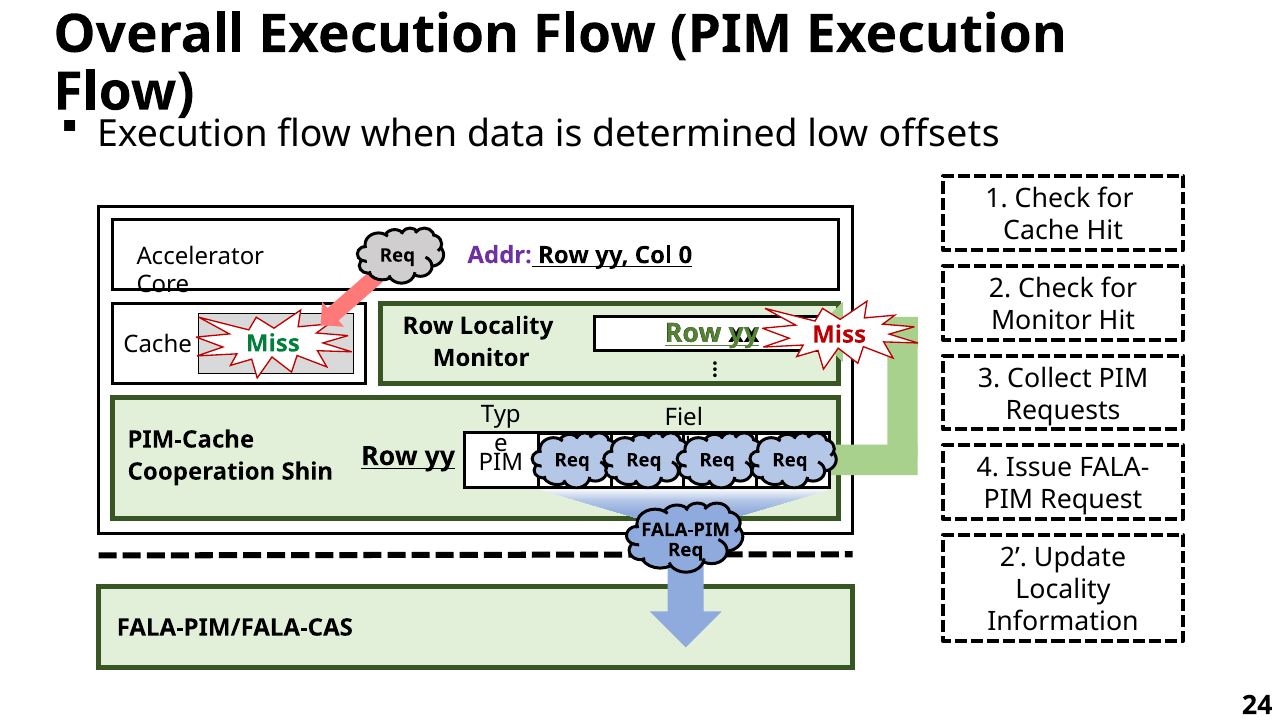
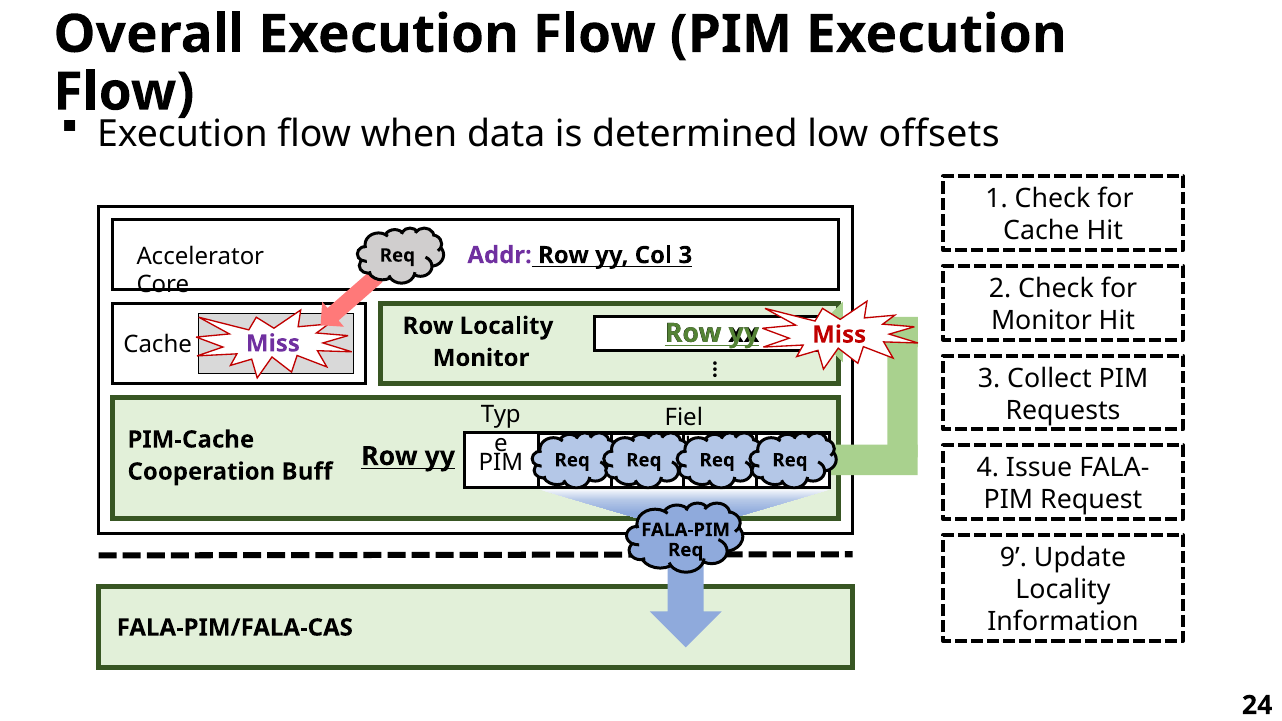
Col 0: 0 -> 3
Miss at (273, 344) colour: green -> purple
Shin: Shin -> Buff
2 at (1013, 558): 2 -> 9
